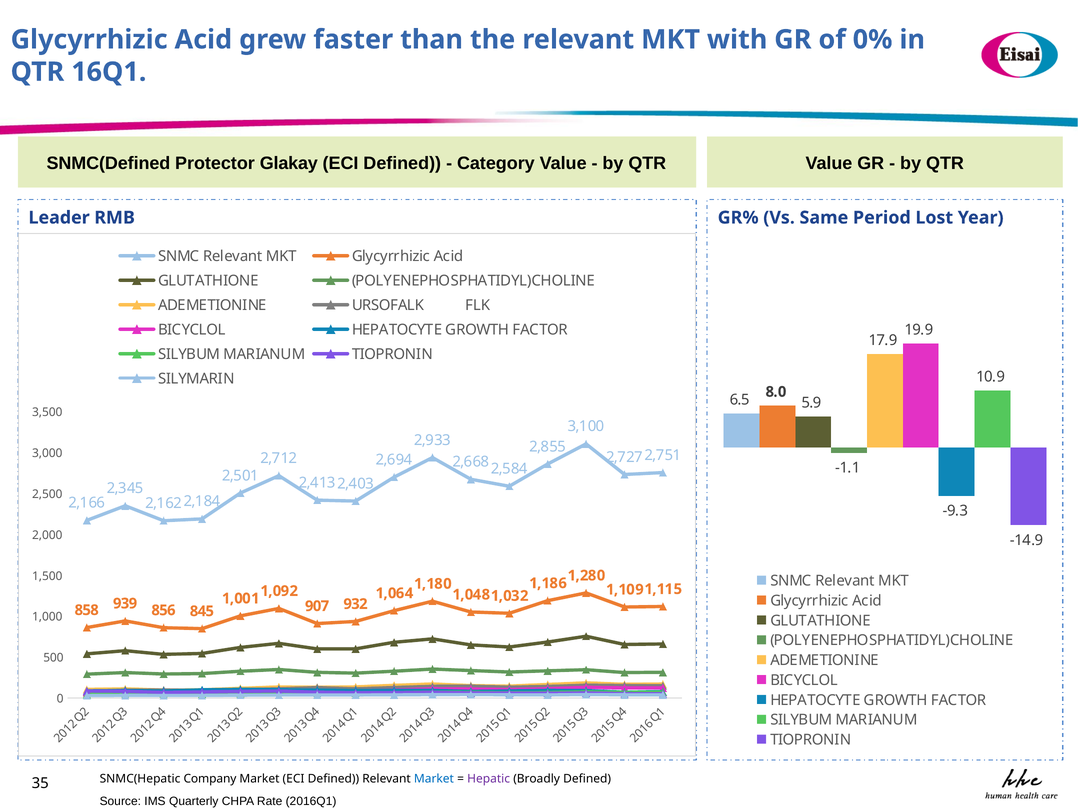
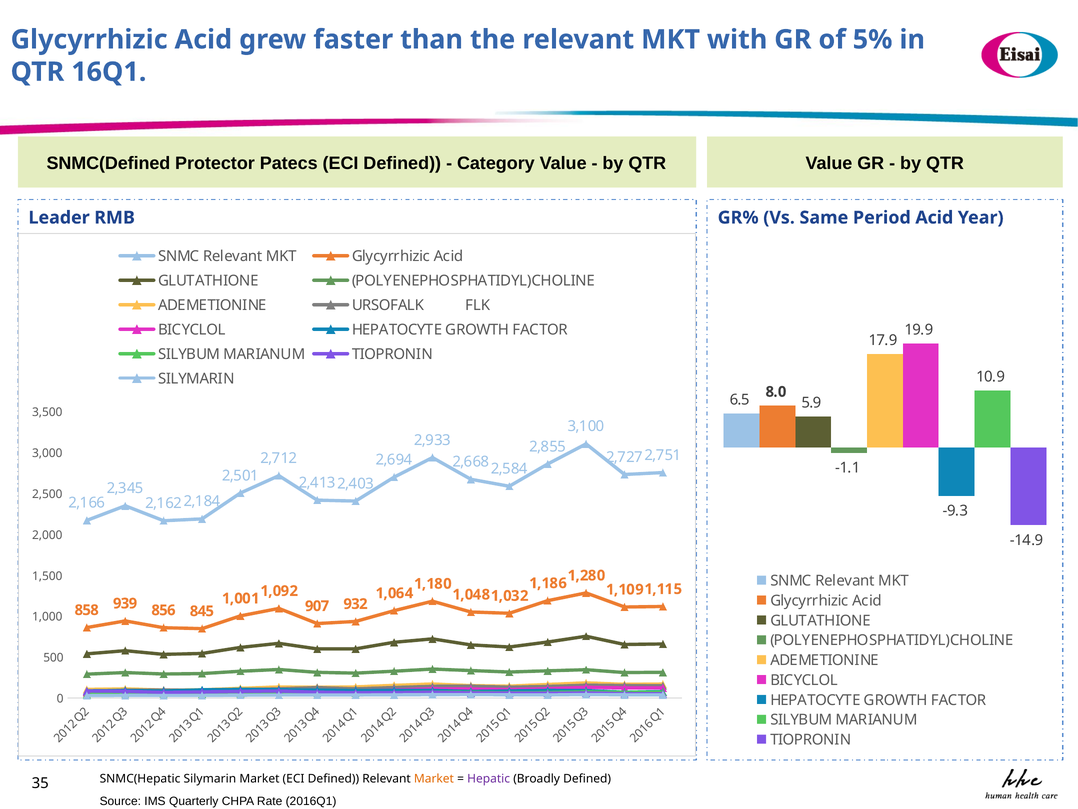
0%: 0% -> 5%
Glakay: Glakay -> Patecs
Period Lost: Lost -> Acid
SNMC(Hepatic Company: Company -> Silymarin
Market at (434, 778) colour: blue -> orange
